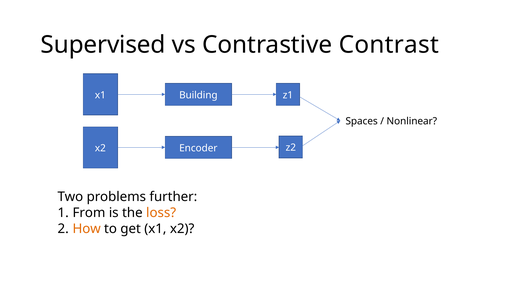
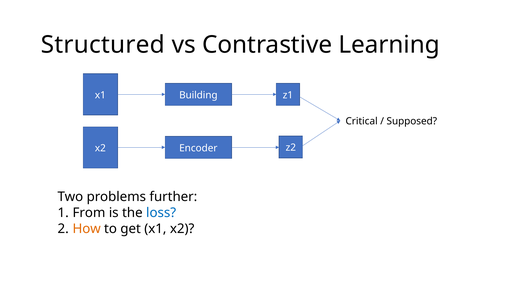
Supervised: Supervised -> Structured
Contrast: Contrast -> Learning
Spaces: Spaces -> Critical
Nonlinear: Nonlinear -> Supposed
loss colour: orange -> blue
